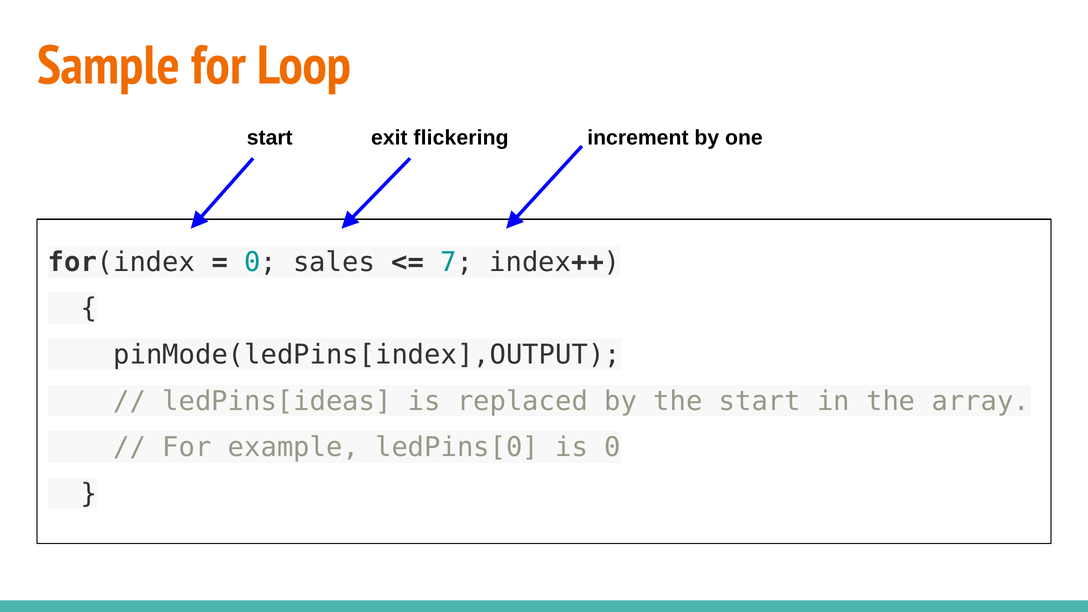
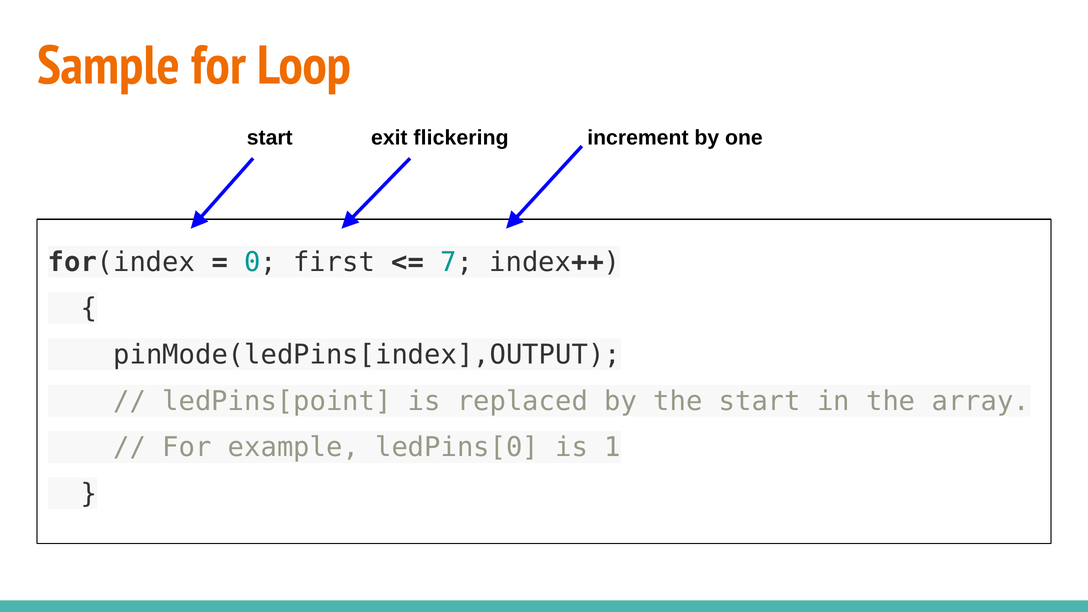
sales: sales -> first
ledPins[ideas: ledPins[ideas -> ledPins[point
is 0: 0 -> 1
